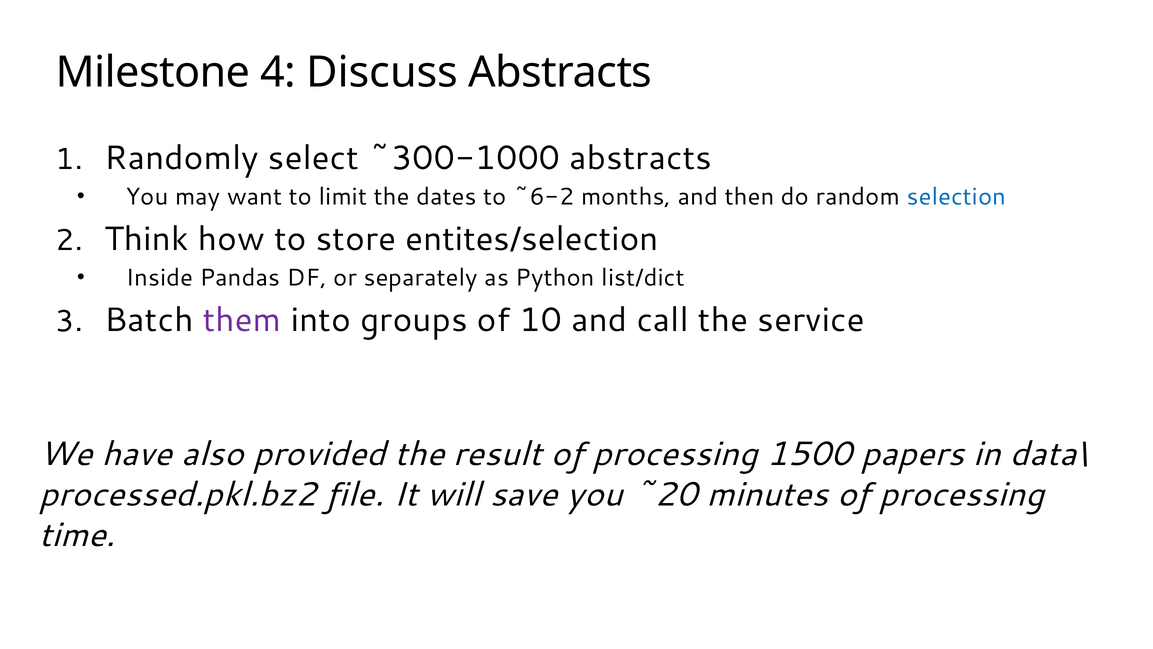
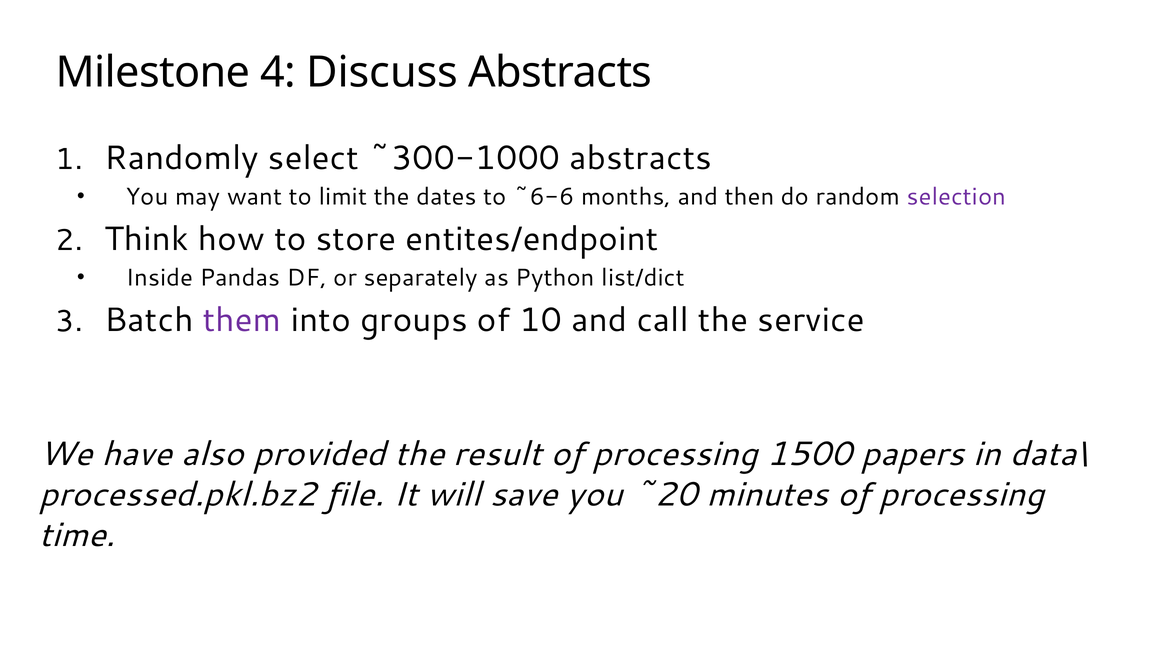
~6-2: ~6-2 -> ~6-6
selection colour: blue -> purple
entites/selection: entites/selection -> entites/endpoint
